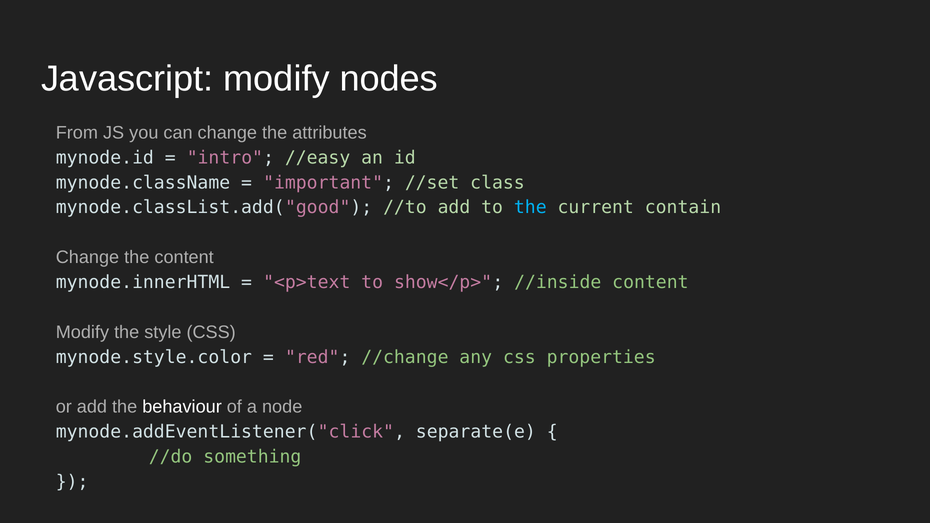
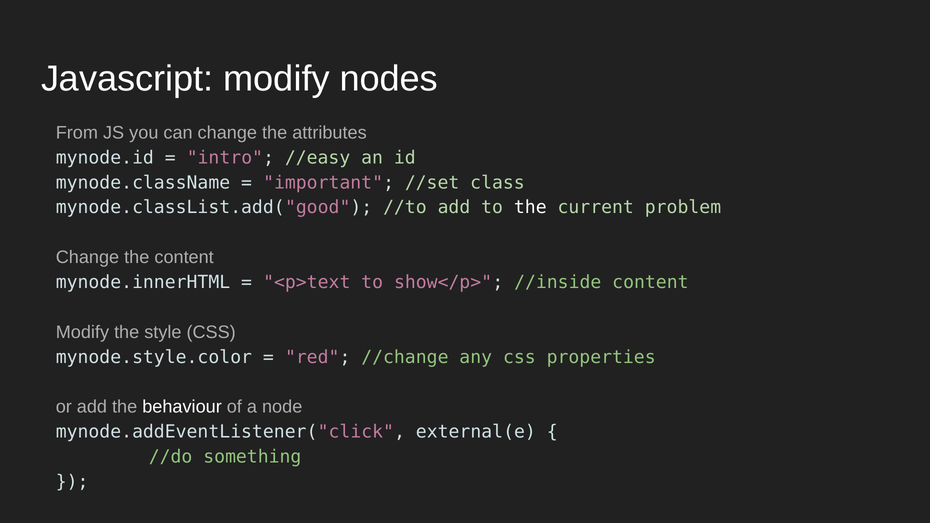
the at (530, 208) colour: light blue -> white
contain: contain -> problem
separate(e: separate(e -> external(e
